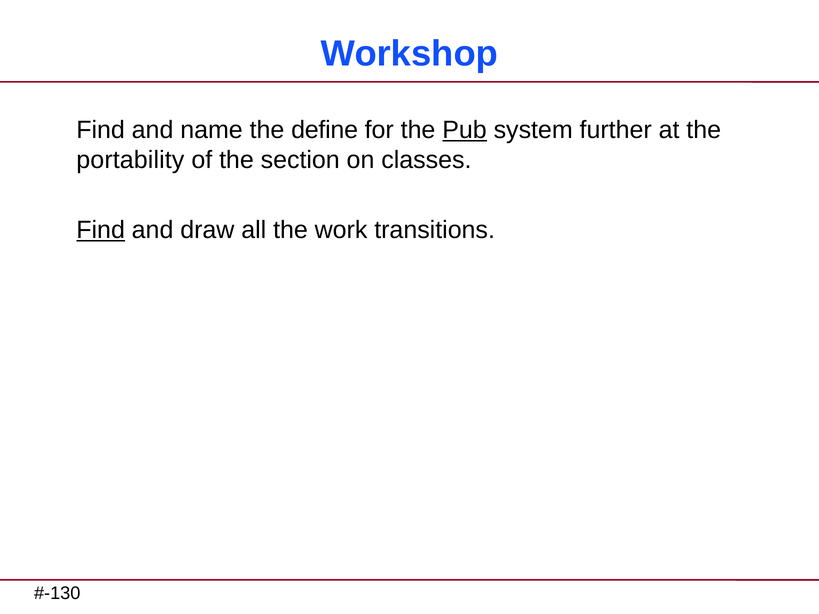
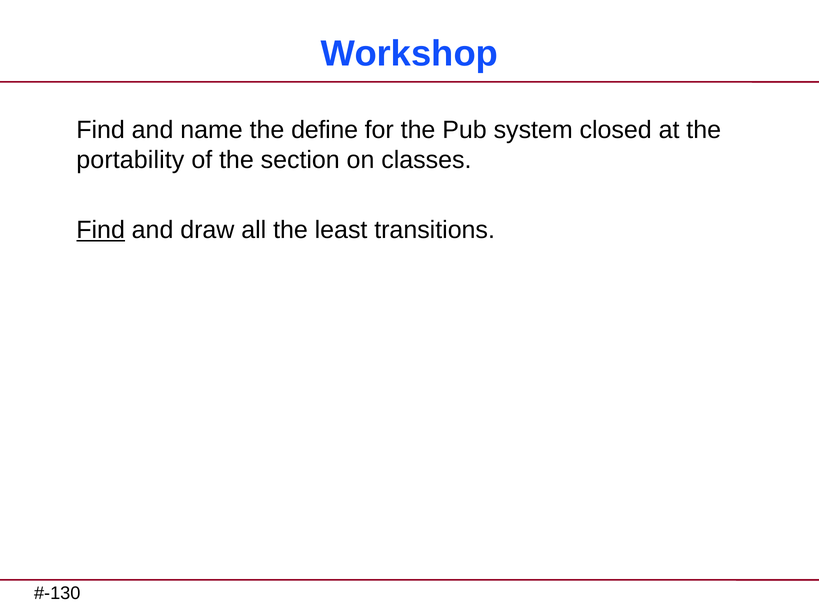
Pub underline: present -> none
further: further -> closed
work: work -> least
